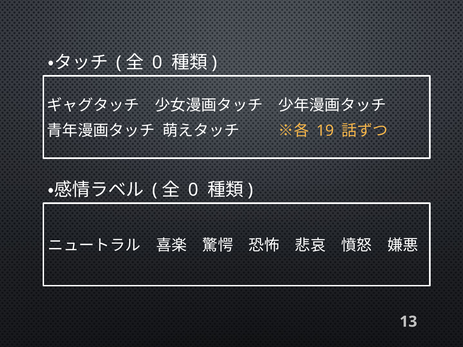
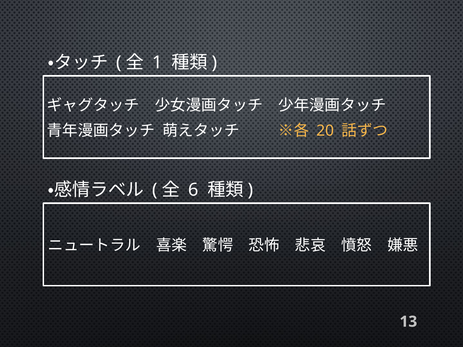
0 at (157, 63): 0 -> 1
19: 19 -> 20
0 at (193, 190): 0 -> 6
